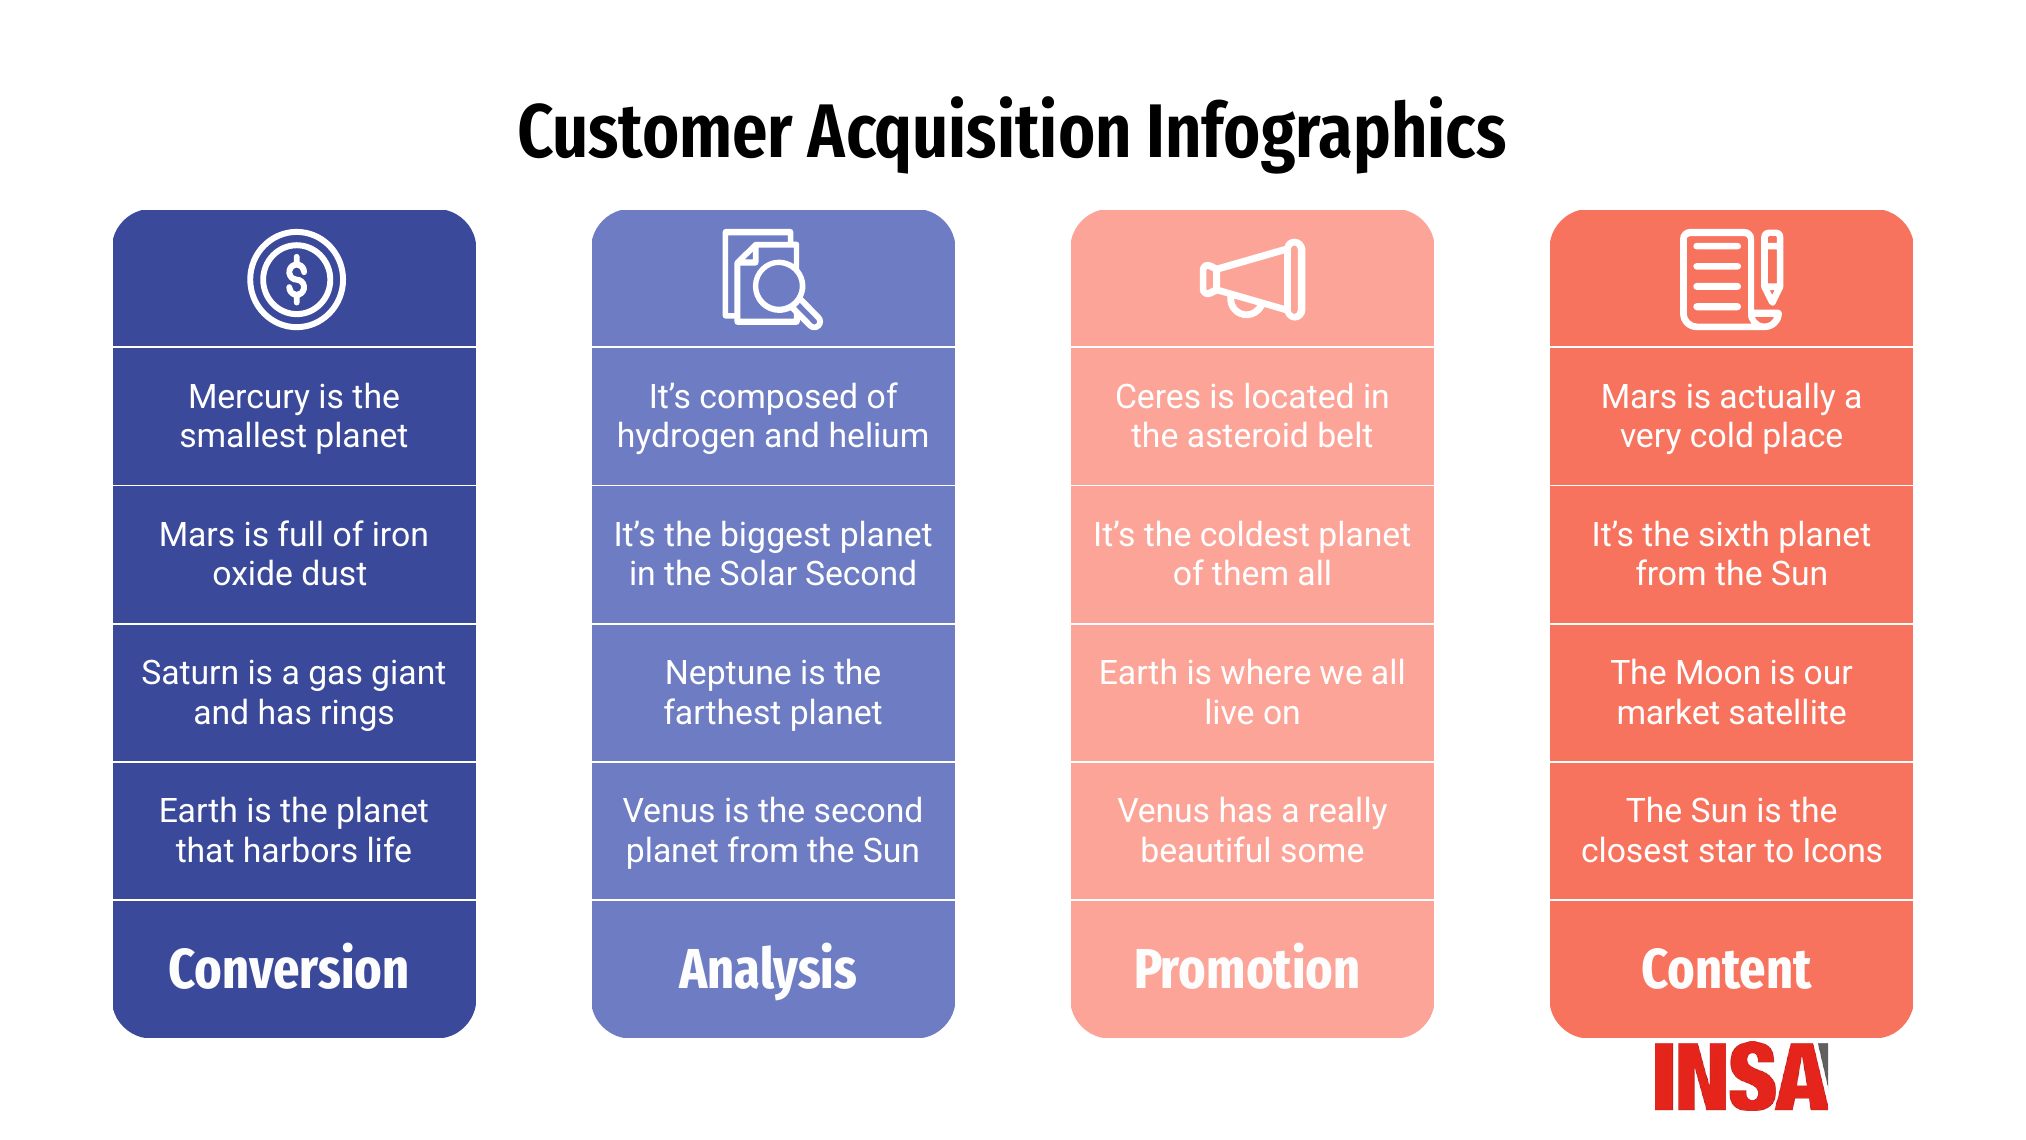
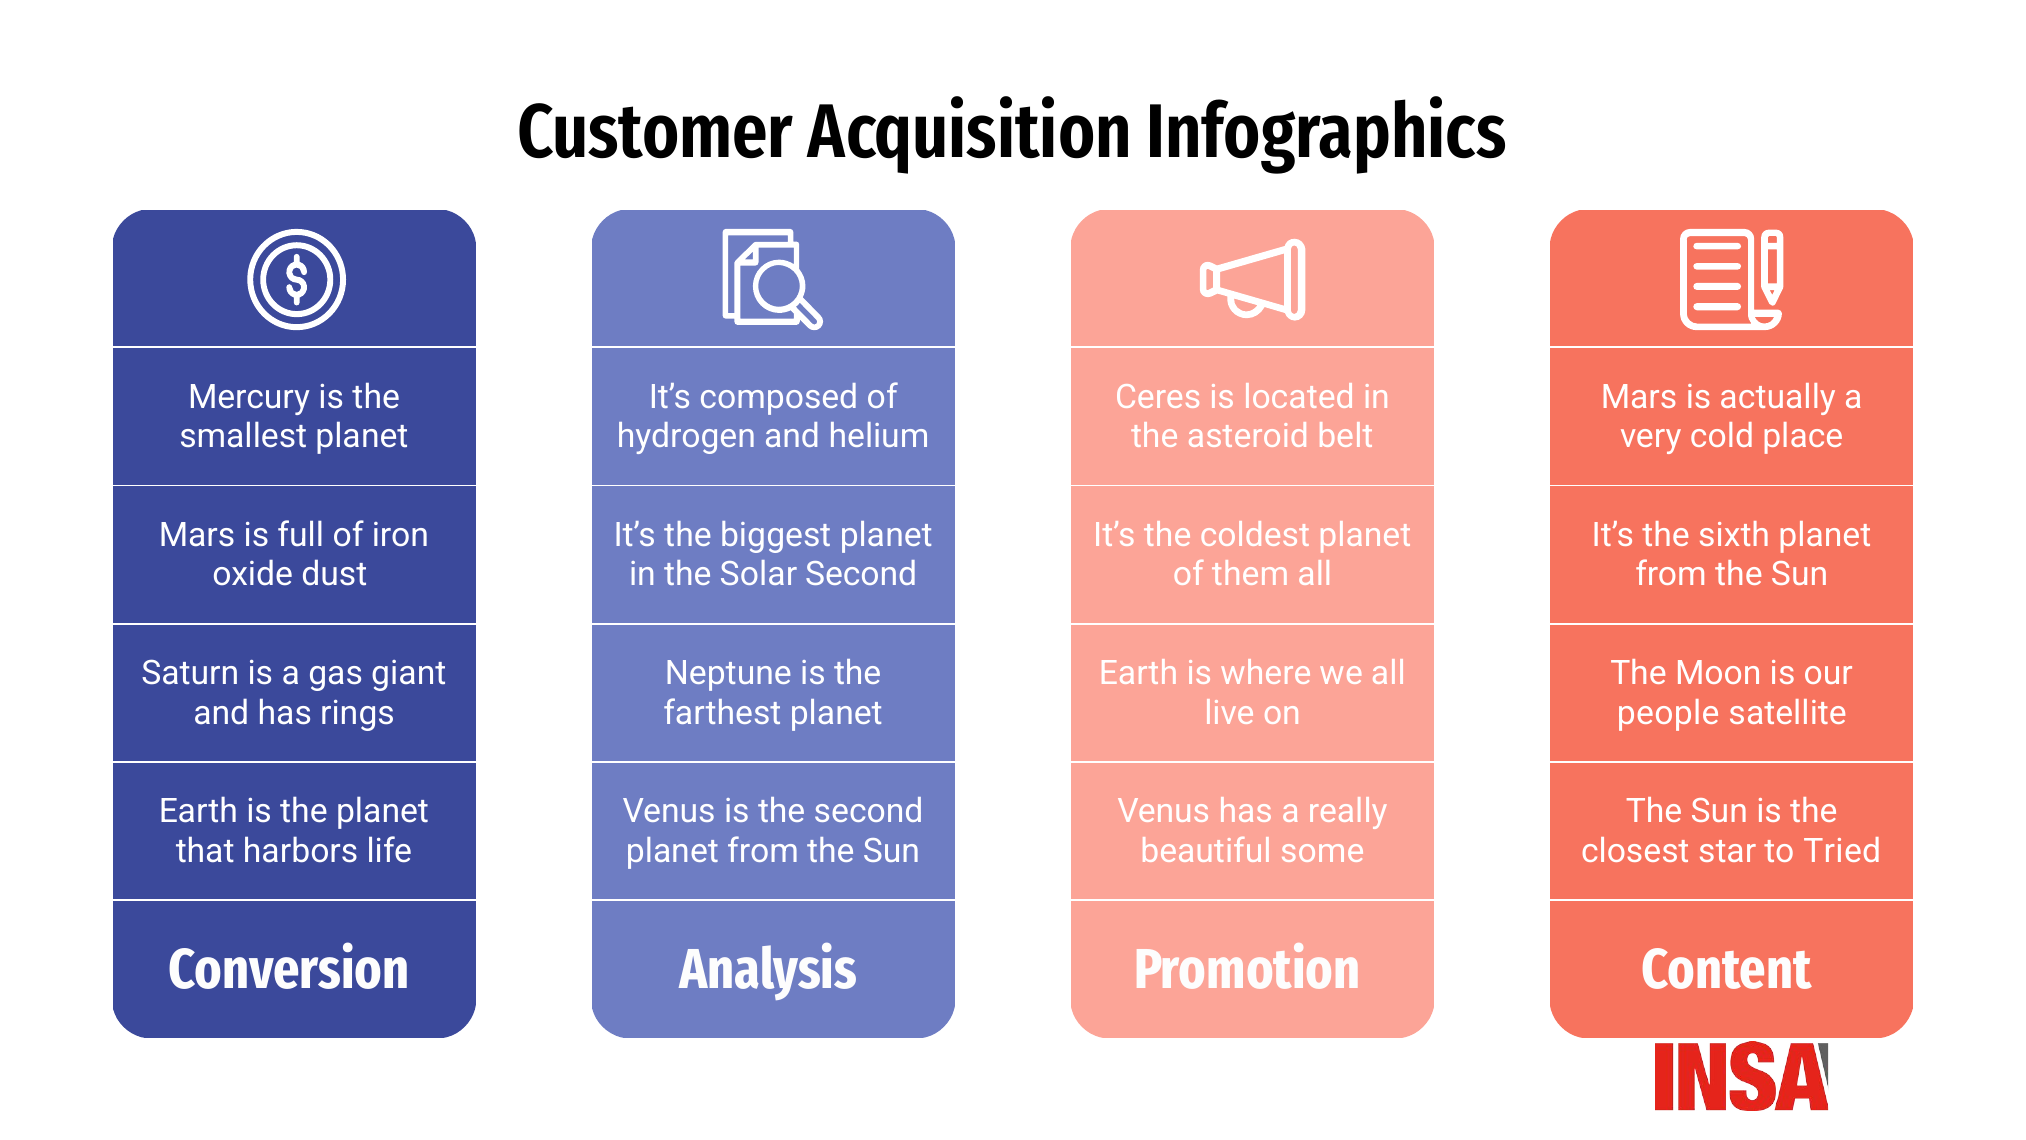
market: market -> people
Icons: Icons -> Tried
